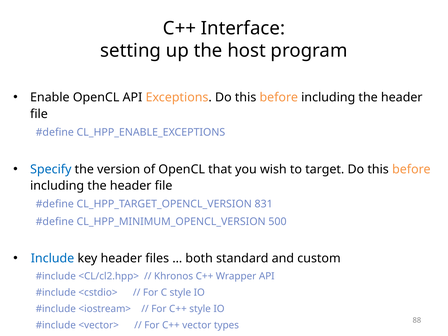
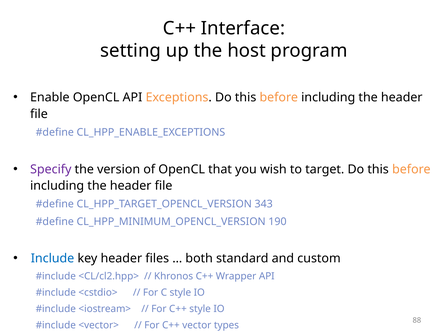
Specify colour: blue -> purple
831: 831 -> 343
500: 500 -> 190
